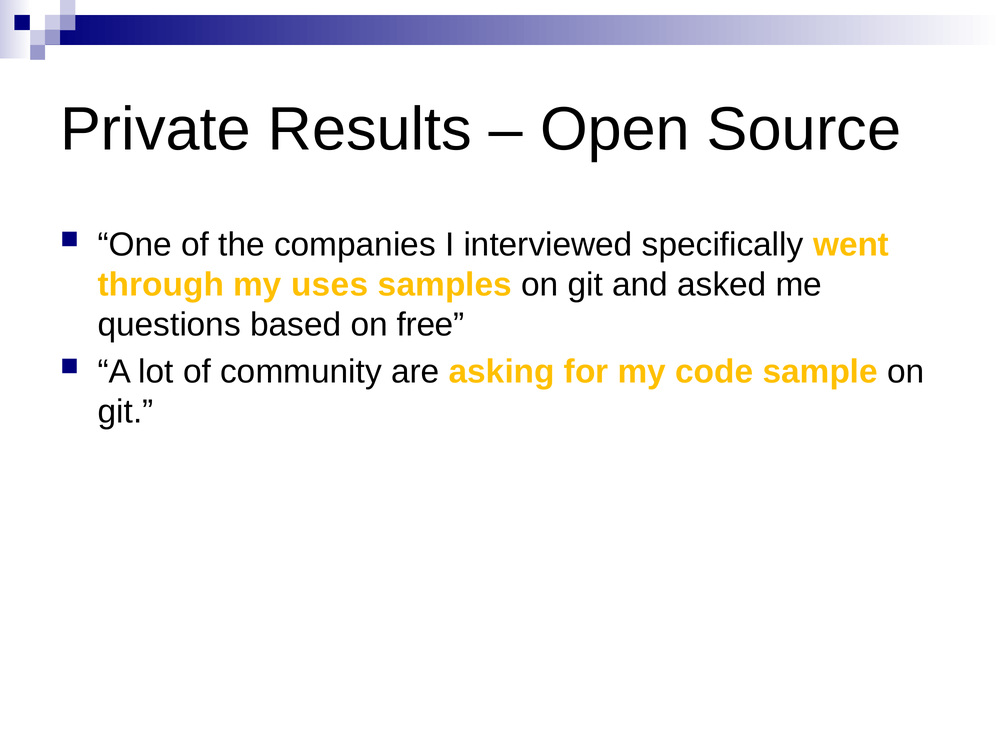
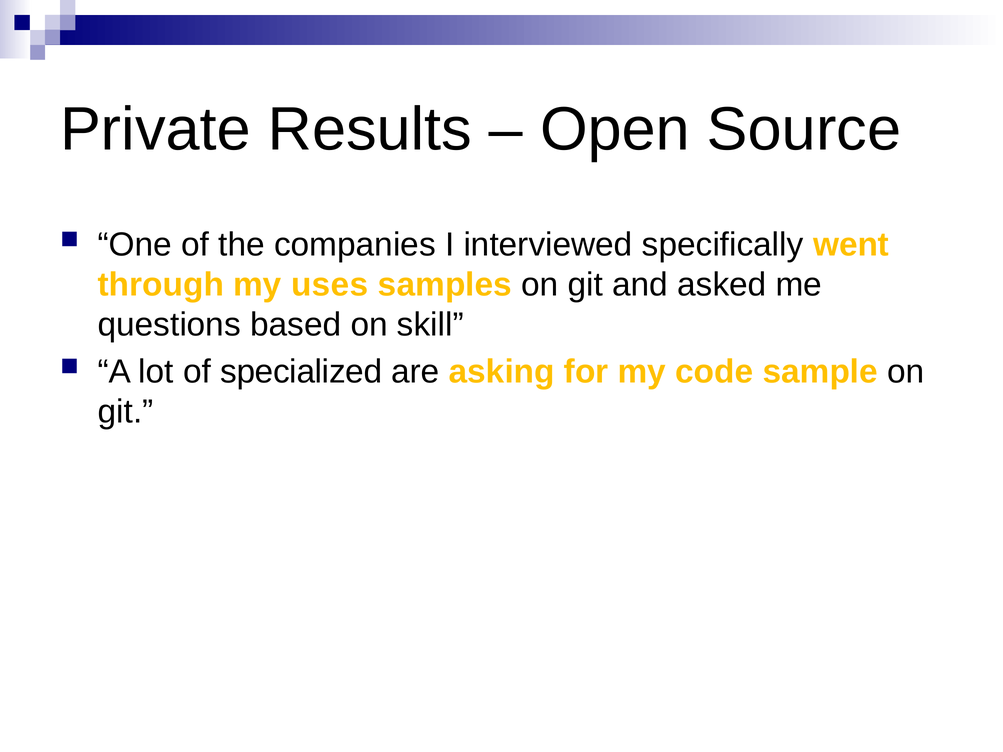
free: free -> skill
community: community -> specialized
